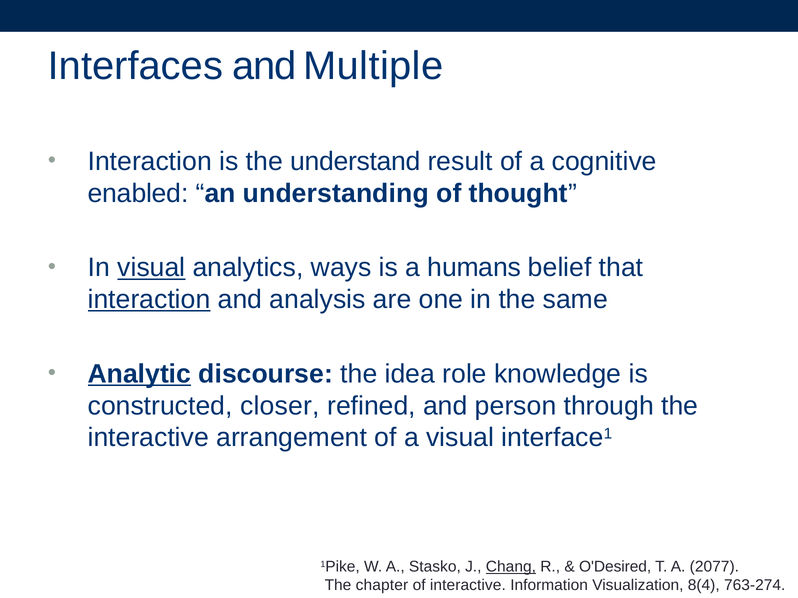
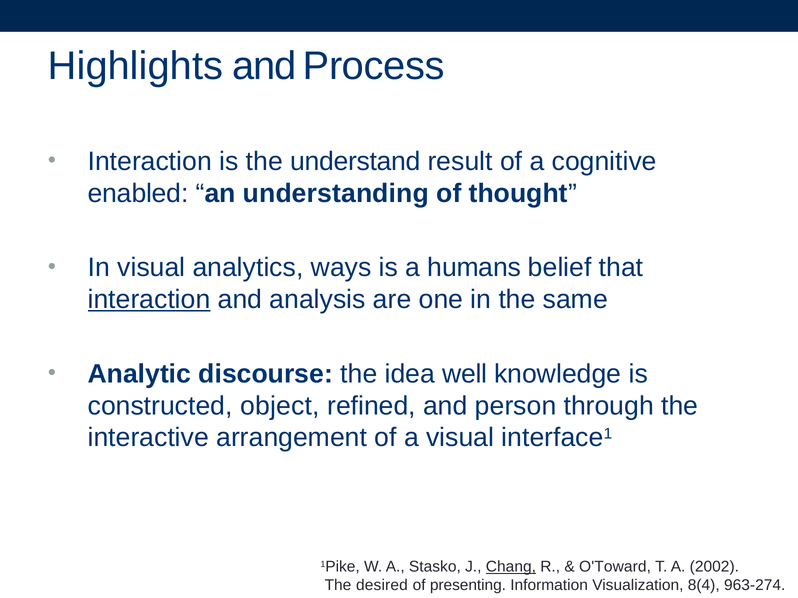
Interfaces: Interfaces -> Highlights
Multiple: Multiple -> Process
visual at (151, 268) underline: present -> none
Analytic underline: present -> none
role: role -> well
closer: closer -> object
O'Desired: O'Desired -> O'Toward
2077: 2077 -> 2002
chapter: chapter -> desired
of interactive: interactive -> presenting
763-274: 763-274 -> 963-274
